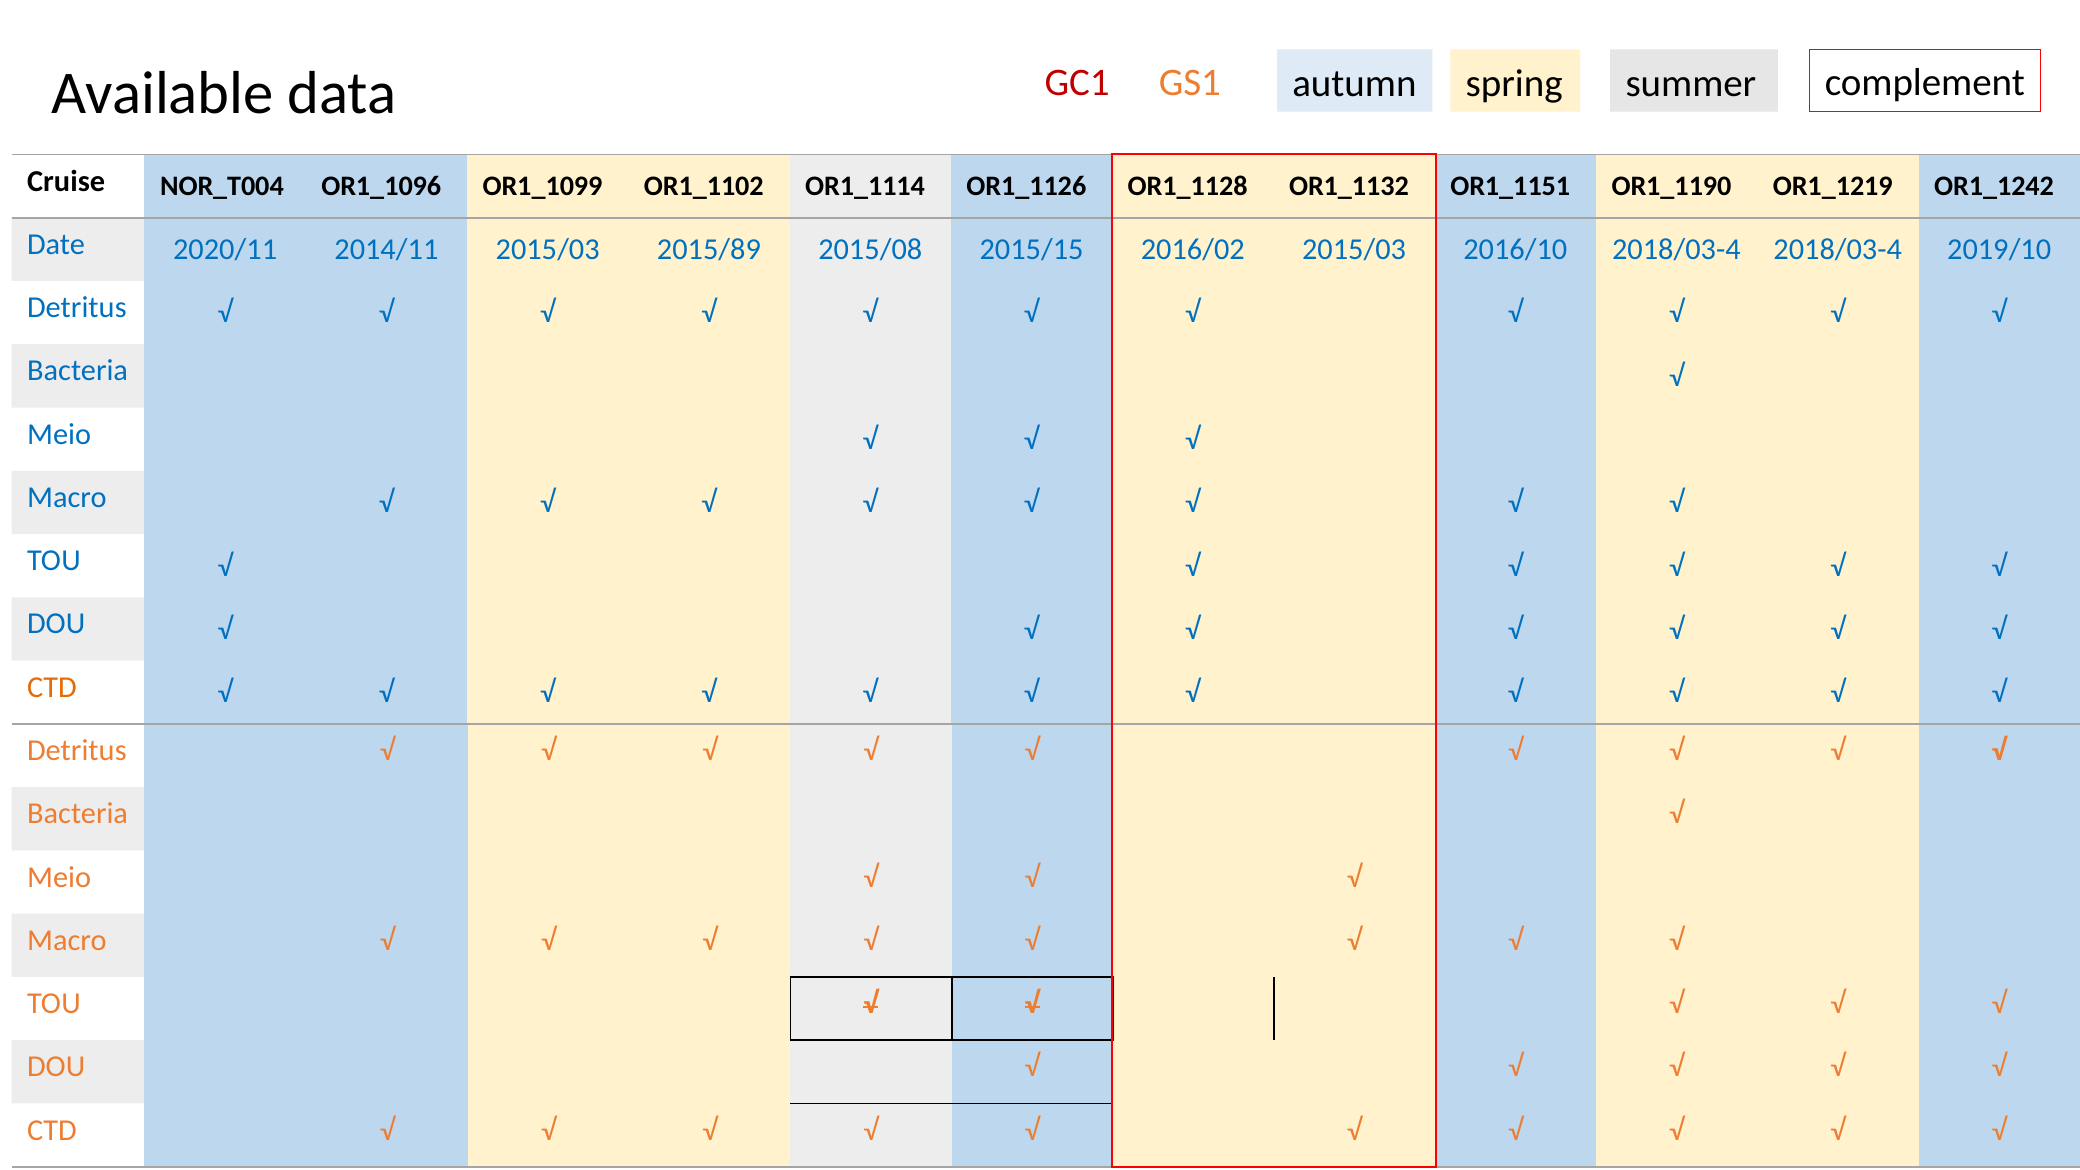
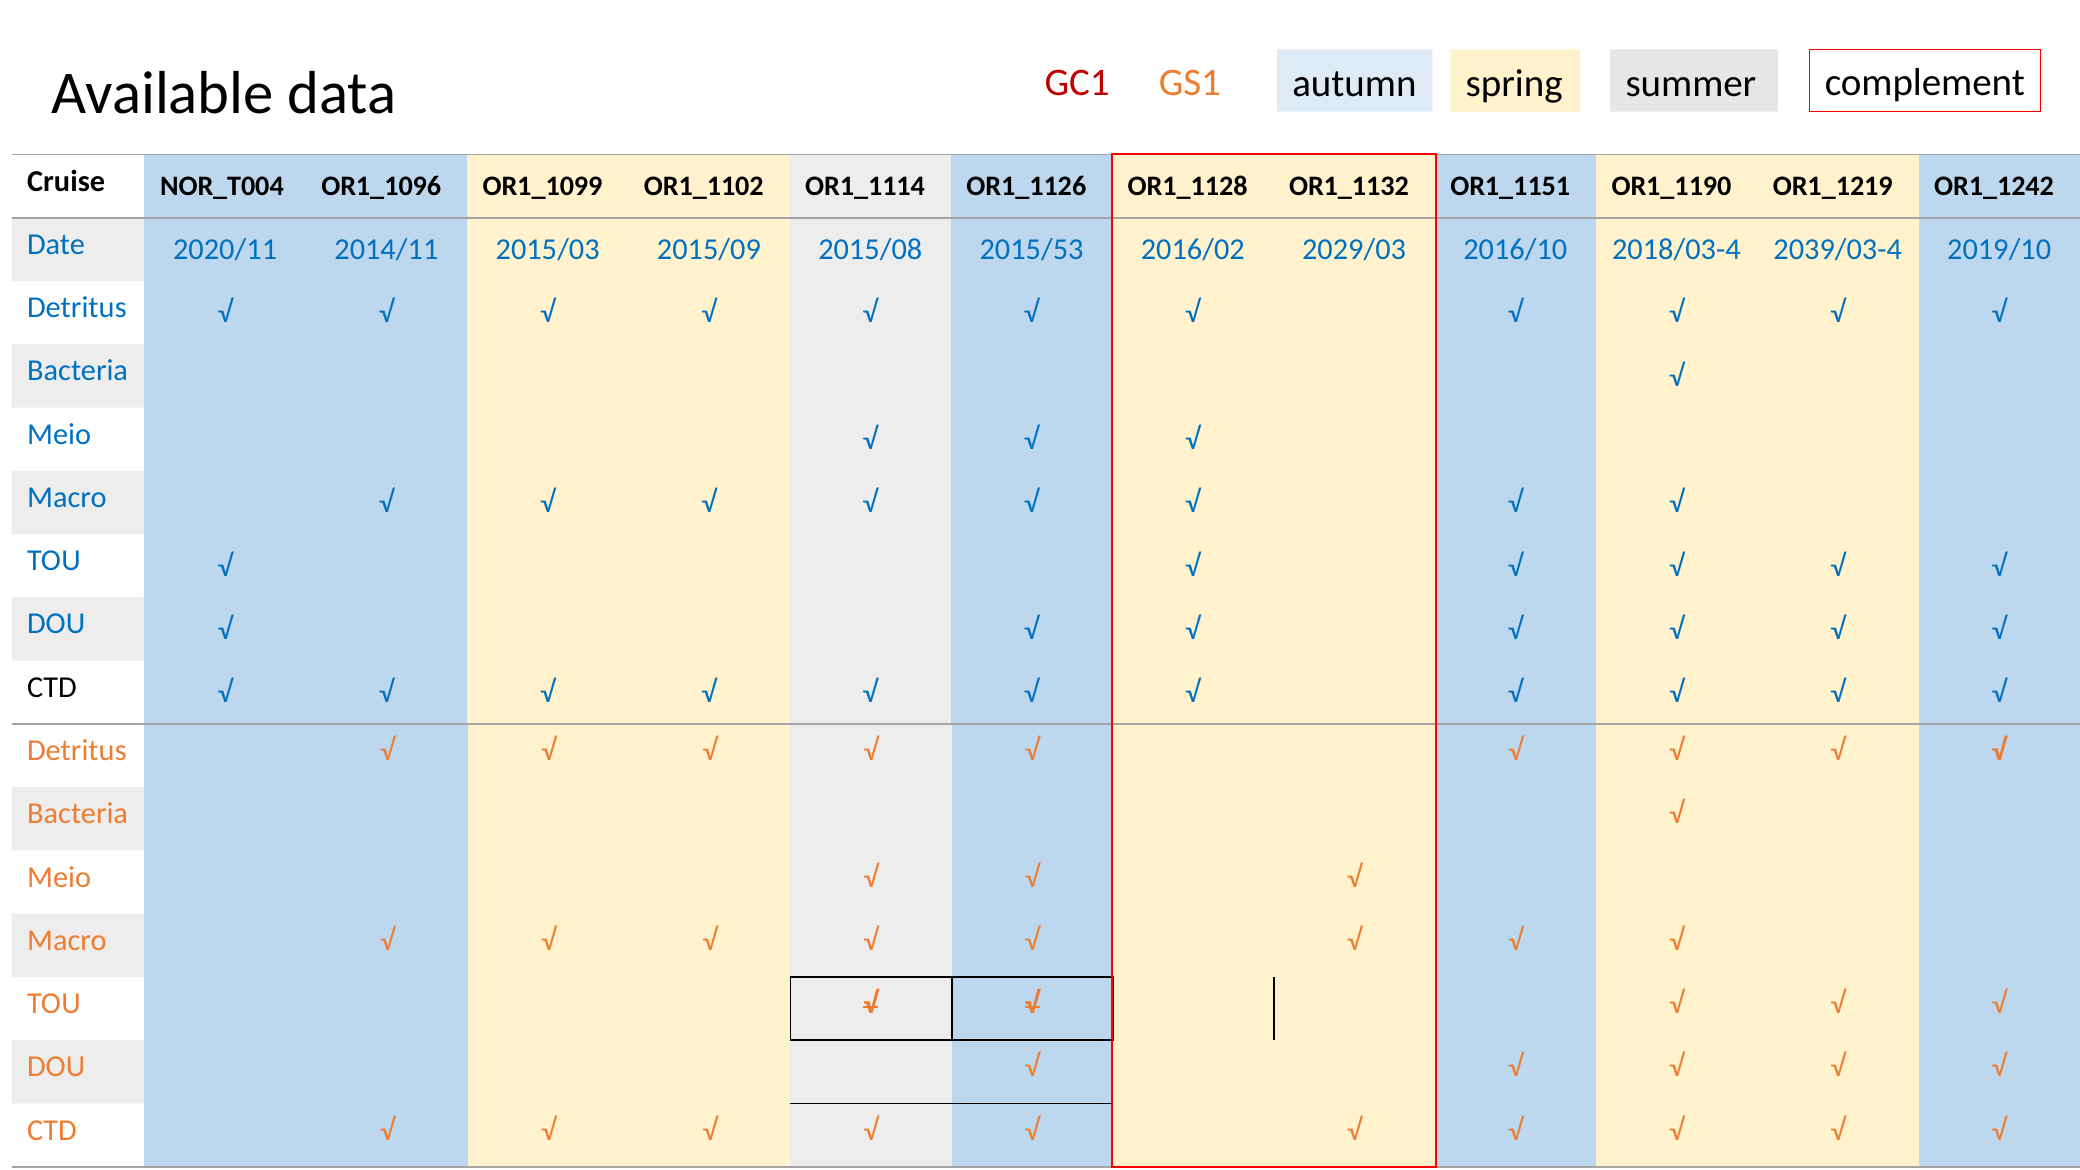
2015/89: 2015/89 -> 2015/09
2015/15: 2015/15 -> 2015/53
2016/02 2015/03: 2015/03 -> 2029/03
2018/03-4 2018/03-4: 2018/03-4 -> 2039/03-4
CTD at (52, 687) colour: orange -> black
